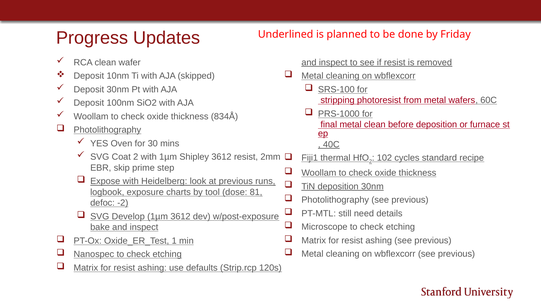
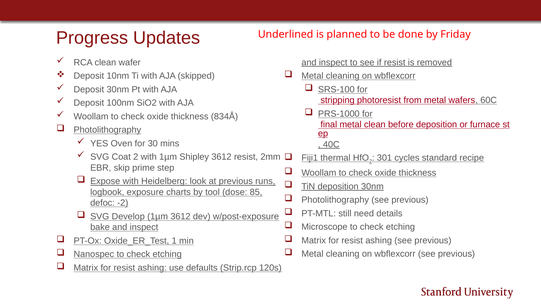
102: 102 -> 301
81: 81 -> 85
